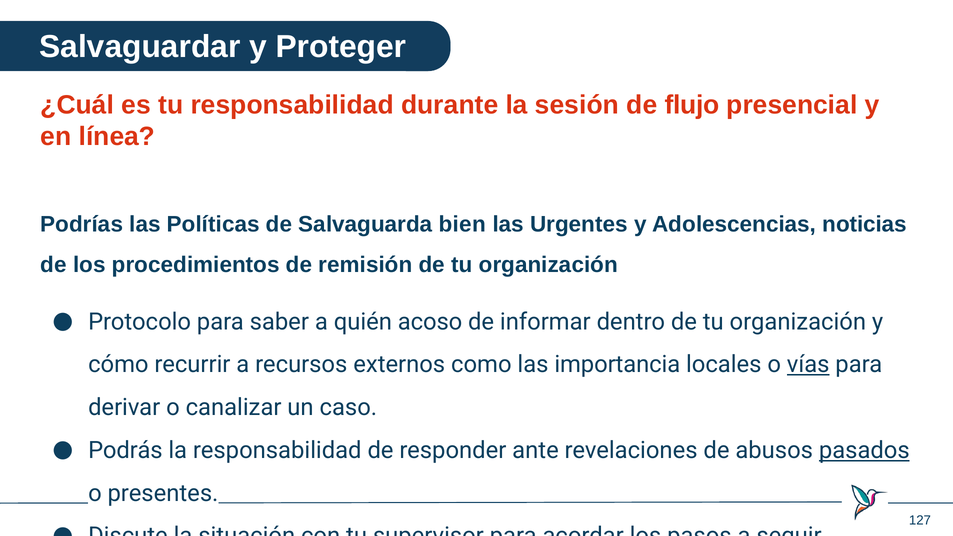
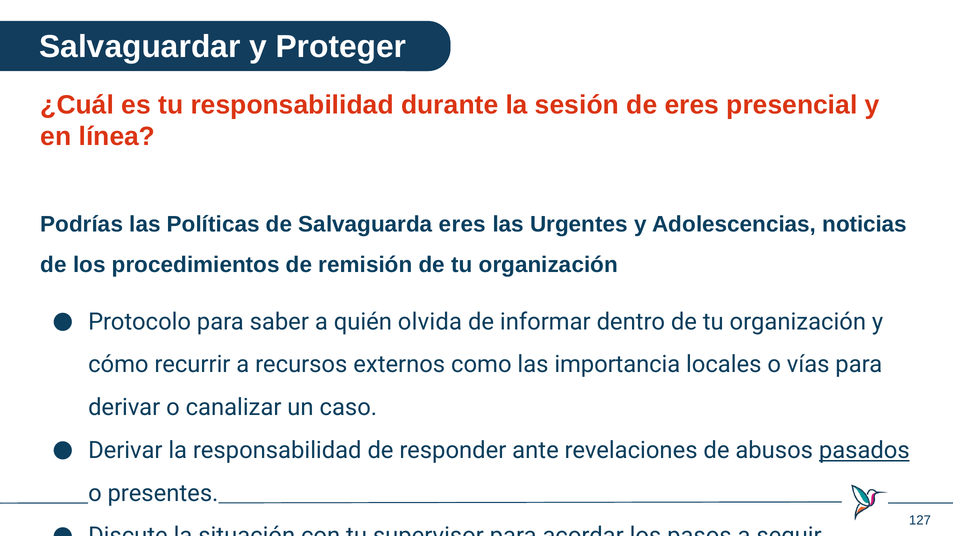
de flujo: flujo -> eres
Salvaguarda bien: bien -> eres
acoso: acoso -> olvida
vías underline: present -> none
Podrás at (125, 450): Podrás -> Derivar
